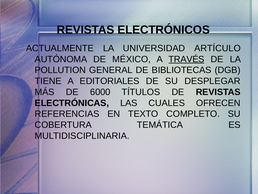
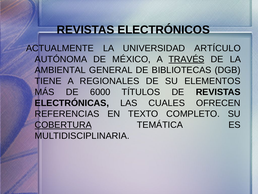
POLLUTION: POLLUTION -> AMBIENTAL
EDITORIALES: EDITORIALES -> REGIONALES
DESPLEGAR: DESPLEGAR -> ELEMENTOS
COBERTURA underline: none -> present
